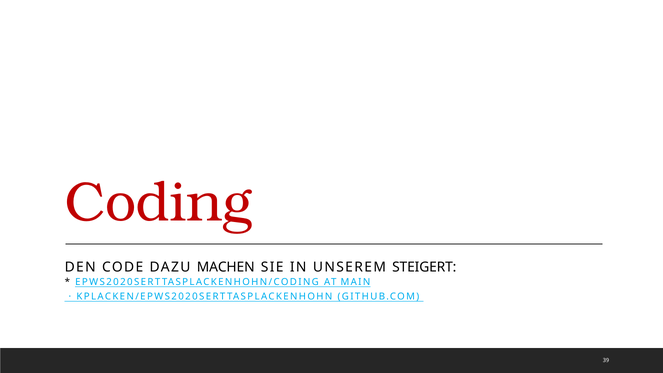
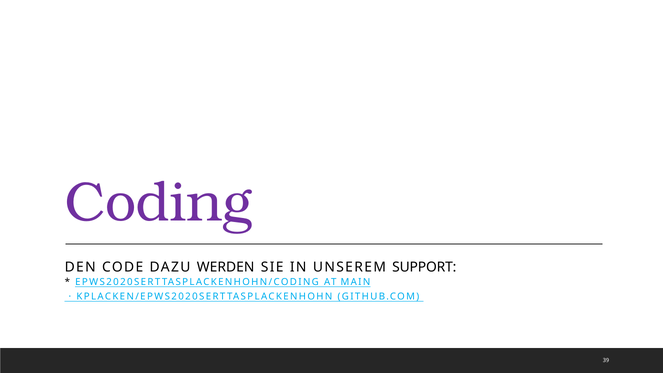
Coding colour: red -> purple
MACHEN: MACHEN -> WERDEN
STEIGERT: STEIGERT -> SUPPORT
